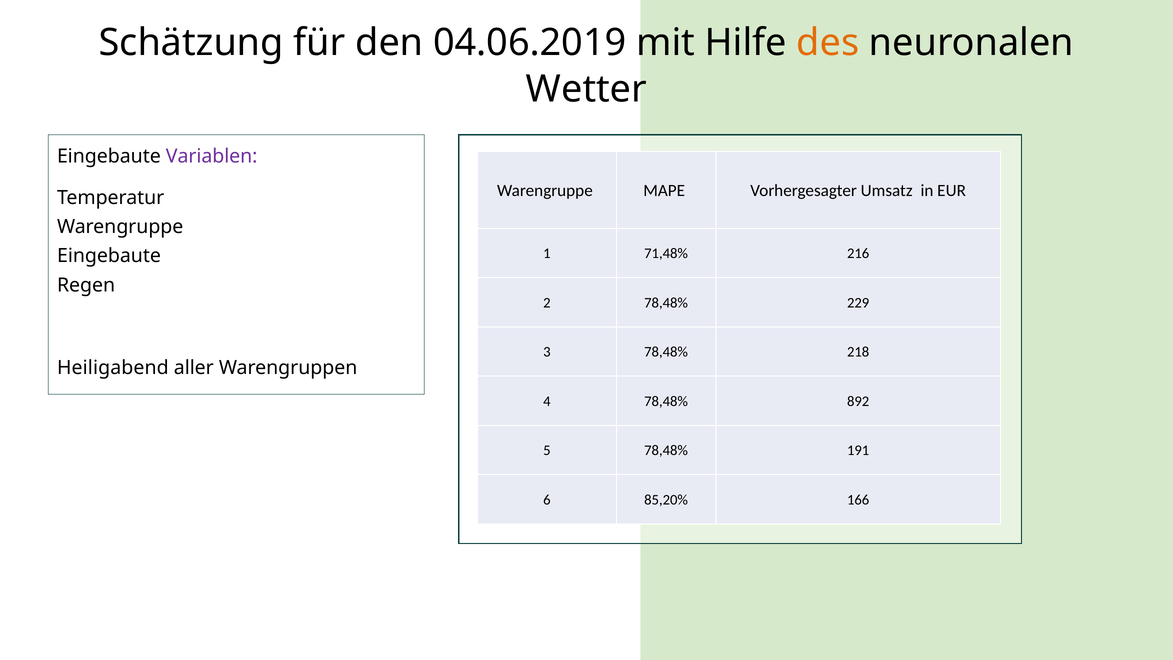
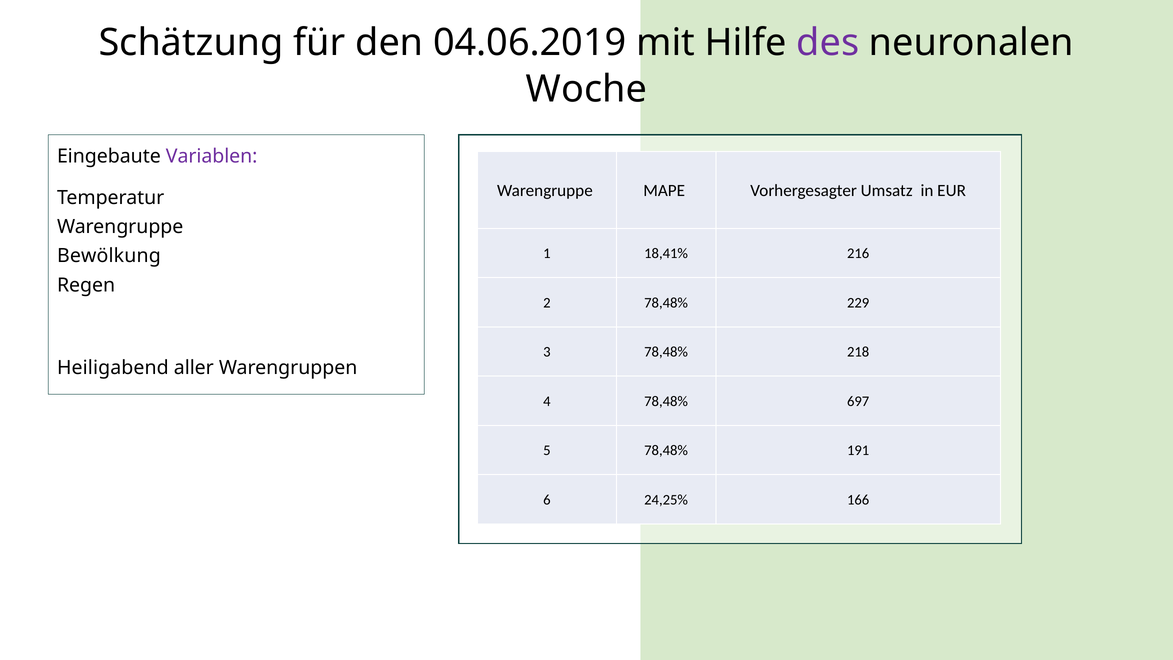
des colour: orange -> purple
Wetter: Wetter -> Woche
71,48%: 71,48% -> 18,41%
Eingebaute at (109, 256): Eingebaute -> Bewölkung
892: 892 -> 697
85,20%: 85,20% -> 24,25%
